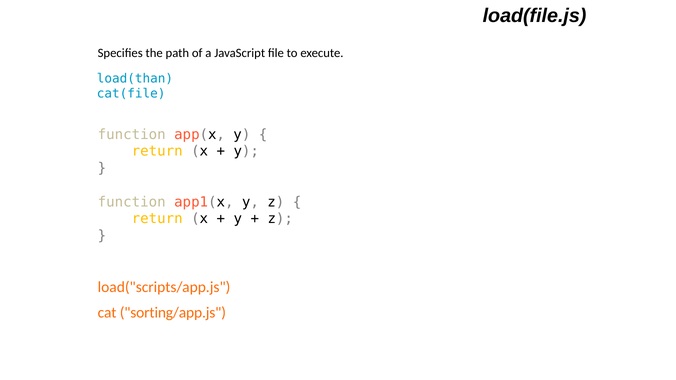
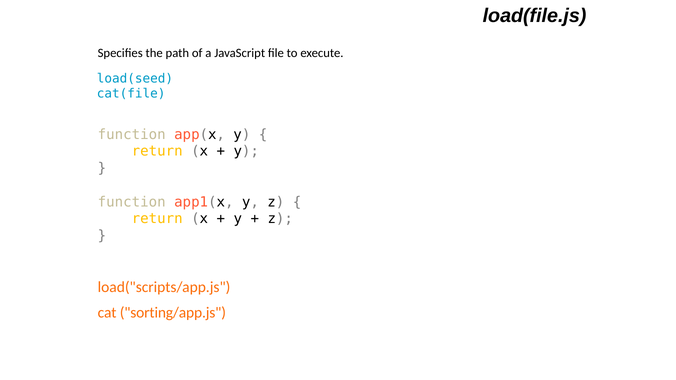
load(than: load(than -> load(seed
